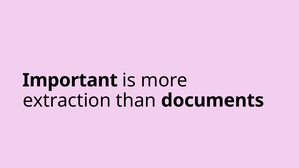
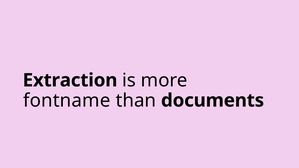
Important: Important -> Extraction
extraction: extraction -> fontname
